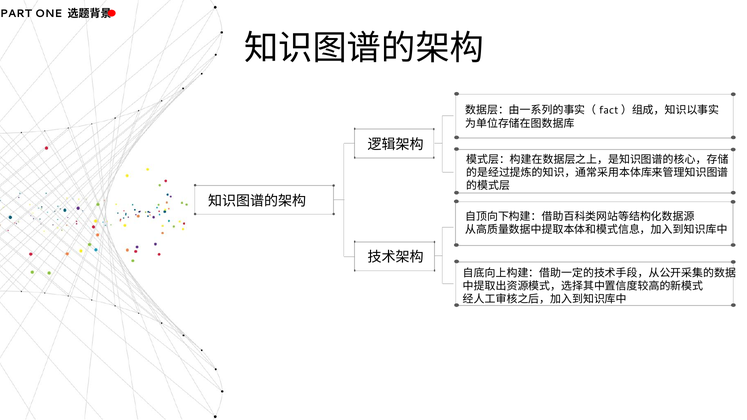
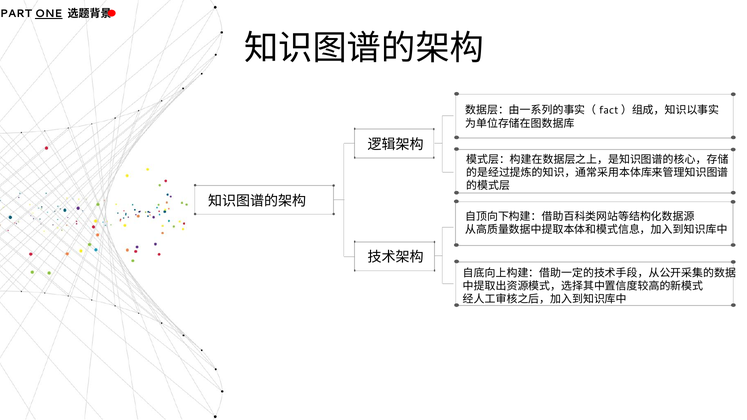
ONE underline: none -> present
